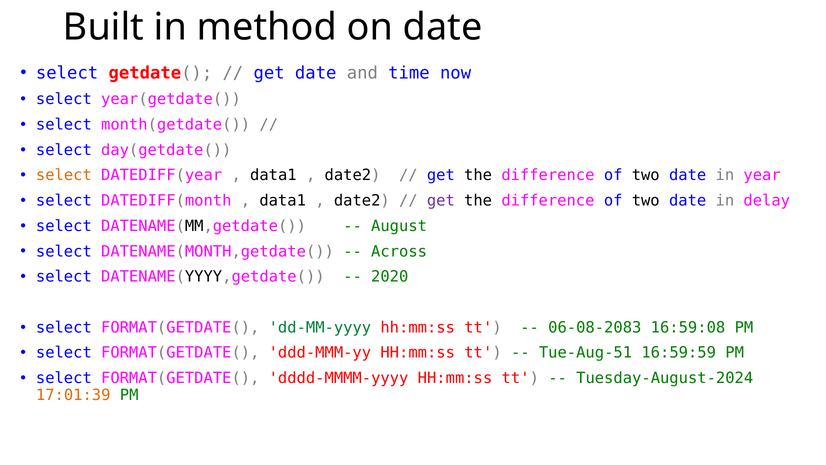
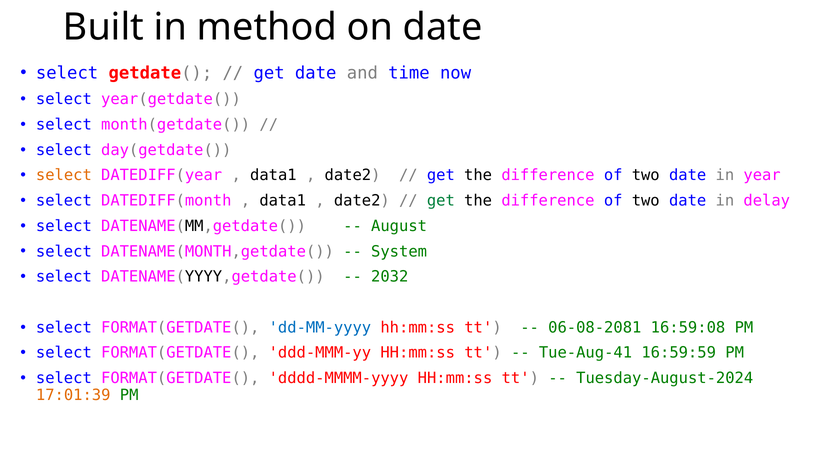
get at (441, 201) colour: purple -> green
Across: Across -> System
2020: 2020 -> 2032
dd-MM-yyyy colour: green -> blue
06-08-2083: 06-08-2083 -> 06-08-2081
Tue-Aug-51: Tue-Aug-51 -> Tue-Aug-41
